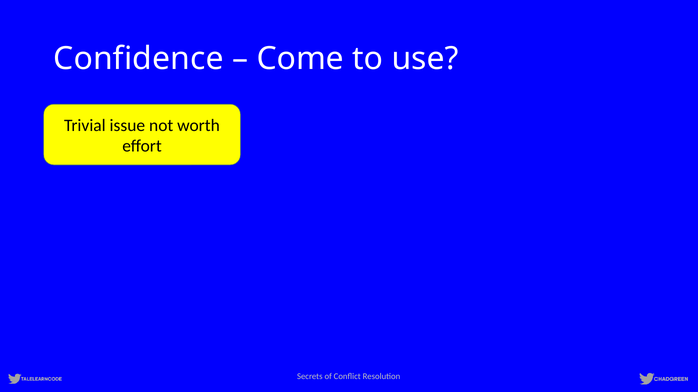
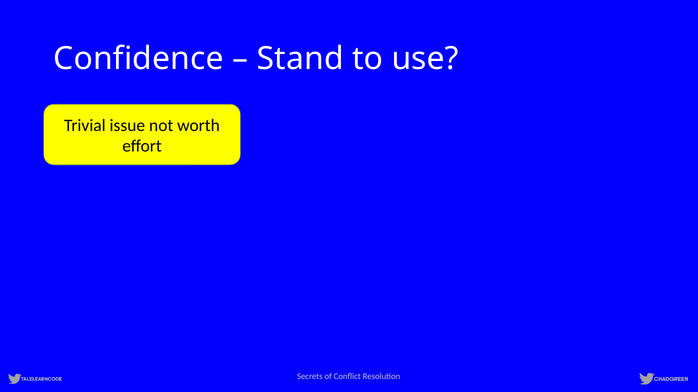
Come: Come -> Stand
